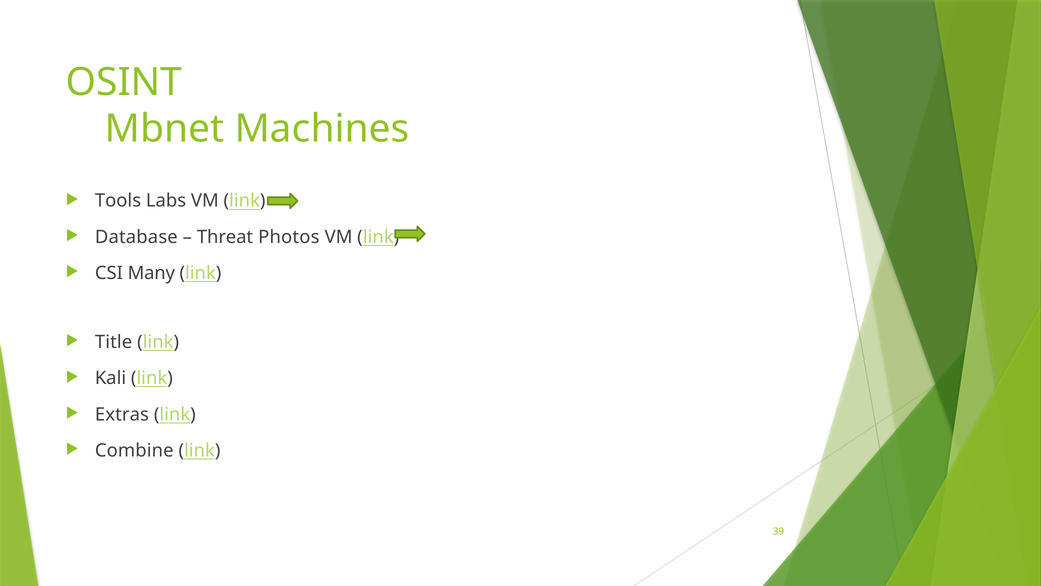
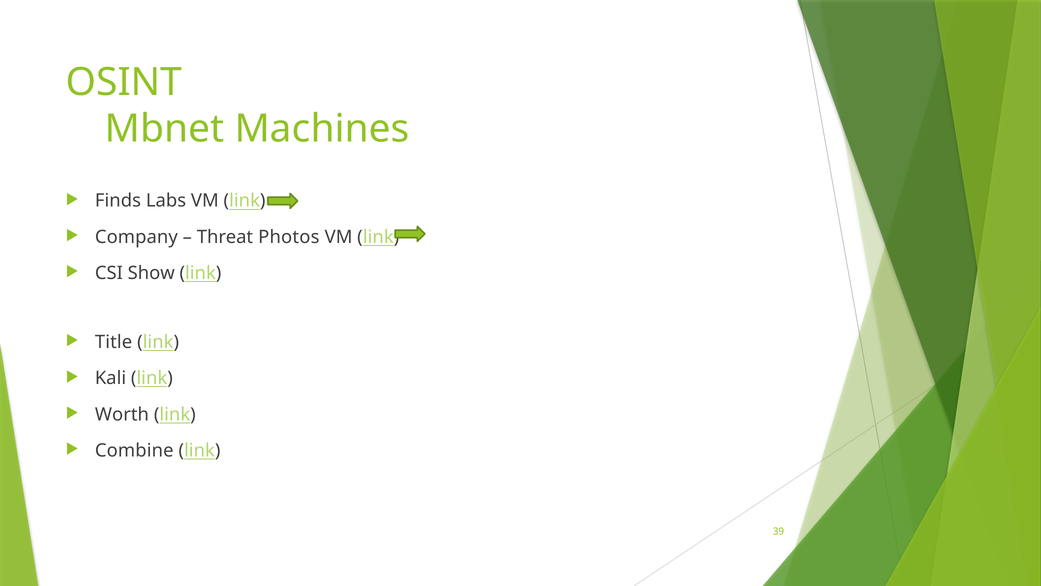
Tools: Tools -> Finds
Database: Database -> Company
Many: Many -> Show
Extras: Extras -> Worth
